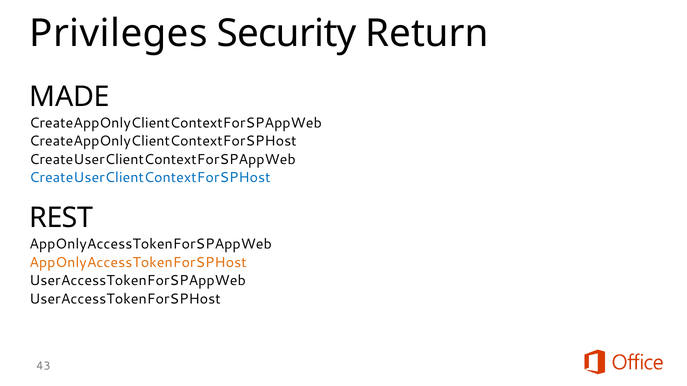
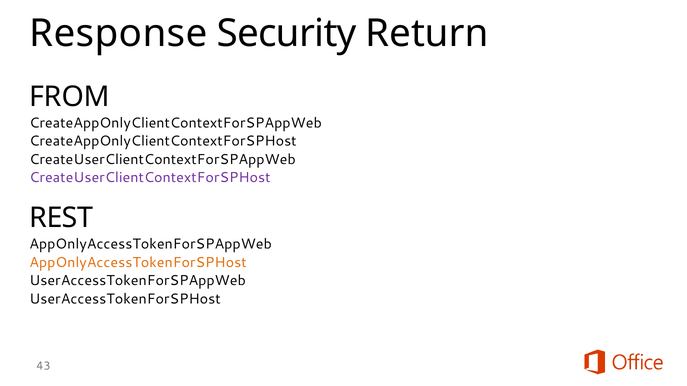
Privileges: Privileges -> Response
MADE: MADE -> FROM
CreateUserClientContextForSPHost colour: blue -> purple
